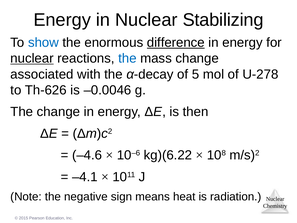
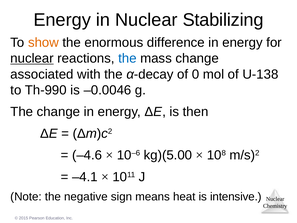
show colour: blue -> orange
difference underline: present -> none
5: 5 -> 0
U-278: U-278 -> U-138
Th-626: Th-626 -> Th-990
kg)(6.22: kg)(6.22 -> kg)(5.00
radiation: radiation -> intensive
